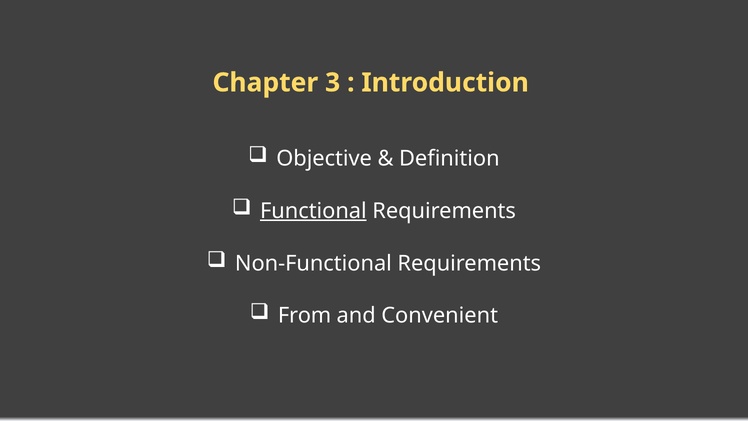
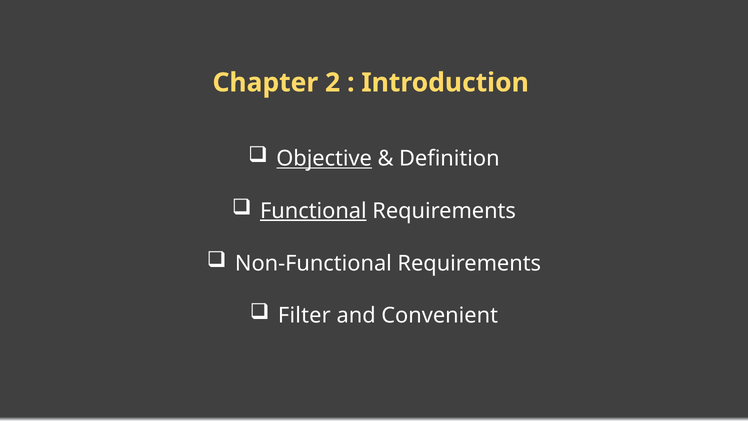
3: 3 -> 2
Objective underline: none -> present
From: From -> Filter
